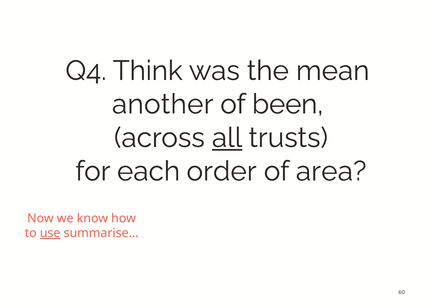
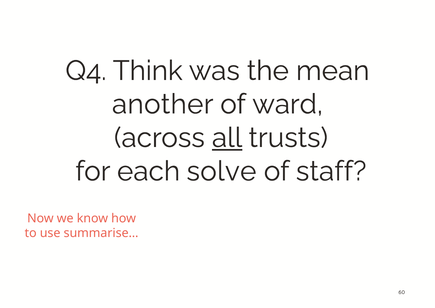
been: been -> ward
order: order -> solve
area: area -> staff
use underline: present -> none
